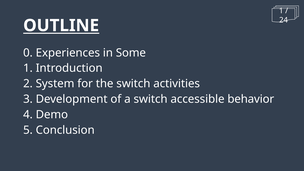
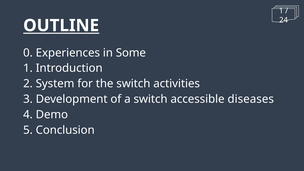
behavior: behavior -> diseases
